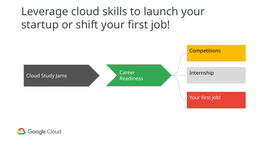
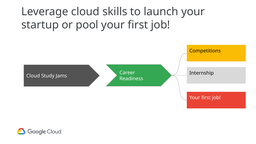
shift: shift -> pool
